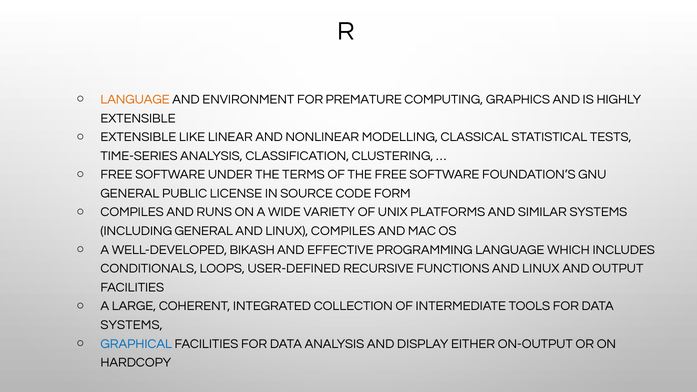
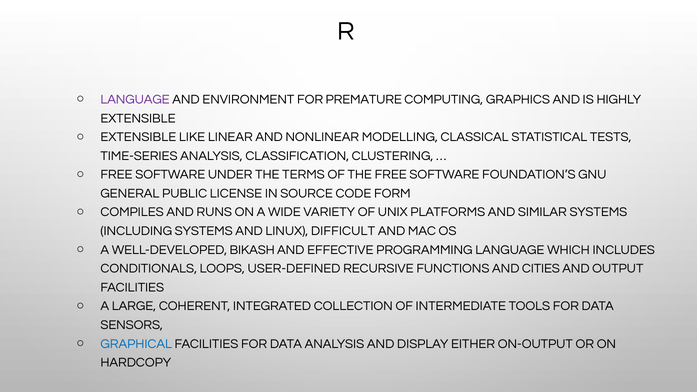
LANGUAGE at (135, 99) colour: orange -> purple
INCLUDING GENERAL: GENERAL -> SYSTEMS
LINUX COMPILES: COMPILES -> DIFFICULT
FUNCTIONS AND LINUX: LINUX -> CITIES
SYSTEMS at (132, 325): SYSTEMS -> SENSORS
